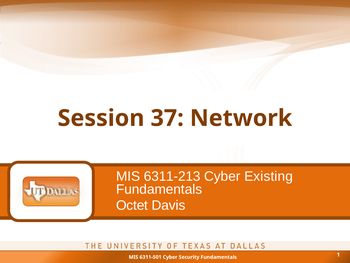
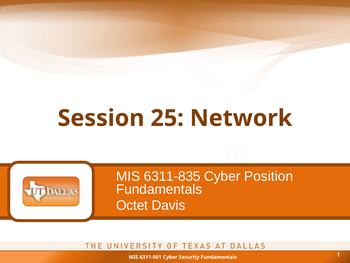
37: 37 -> 25
6311-213: 6311-213 -> 6311-835
Existing: Existing -> Position
